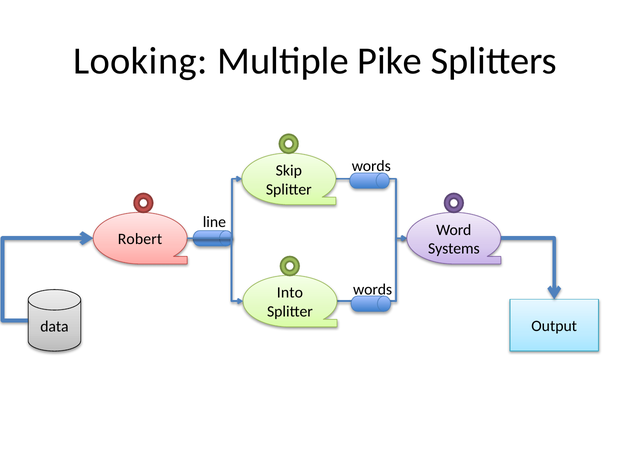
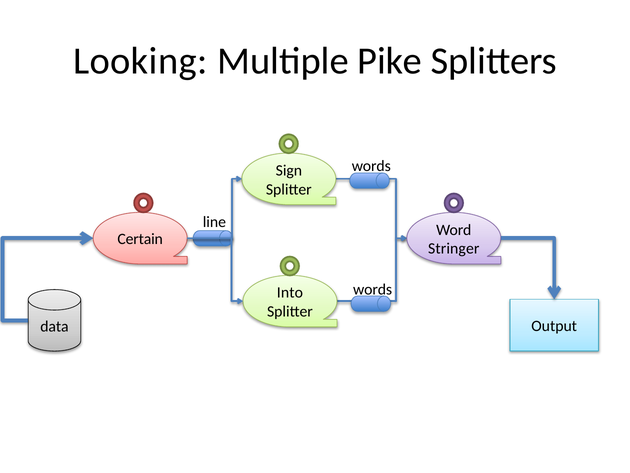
Skip: Skip -> Sign
Robert: Robert -> Certain
Systems: Systems -> Stringer
